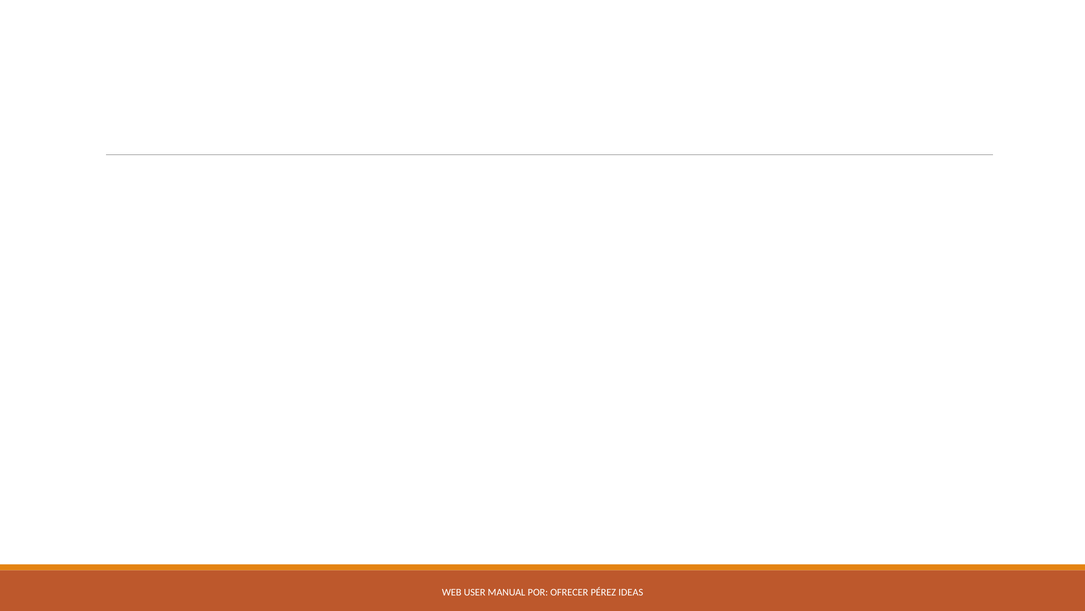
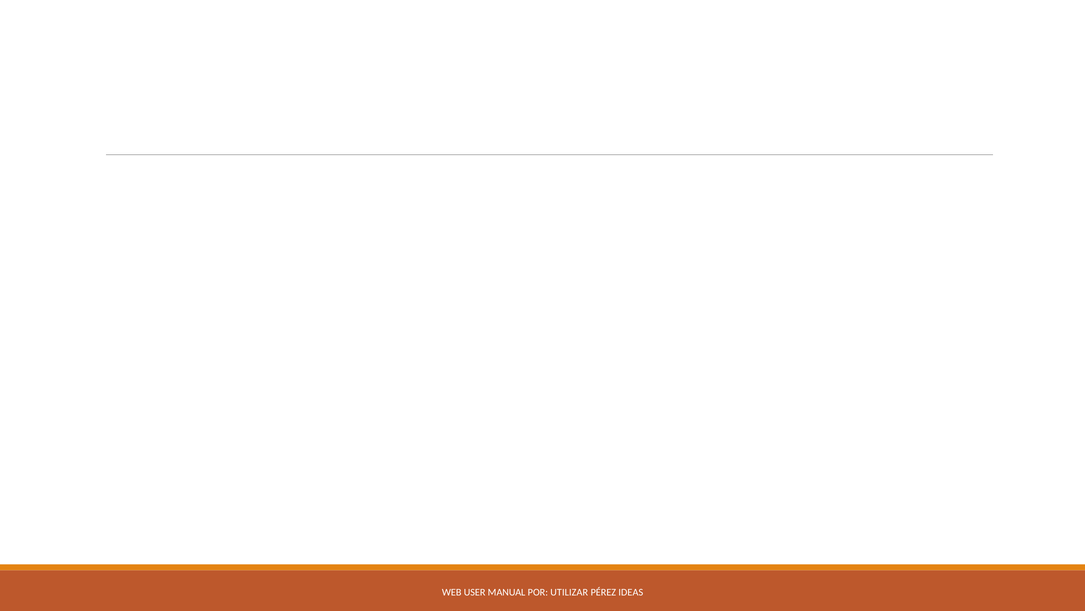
OFRECER: OFRECER -> UTILIZAR
